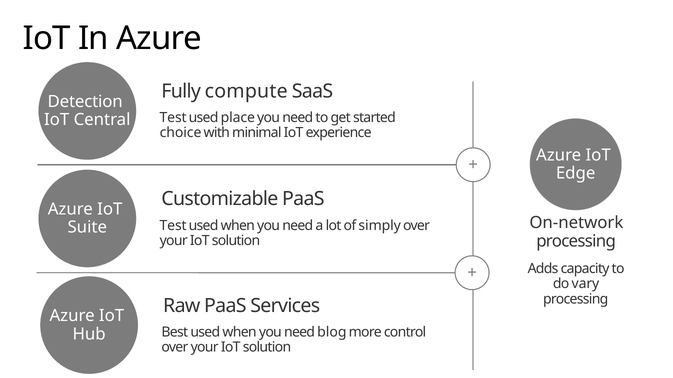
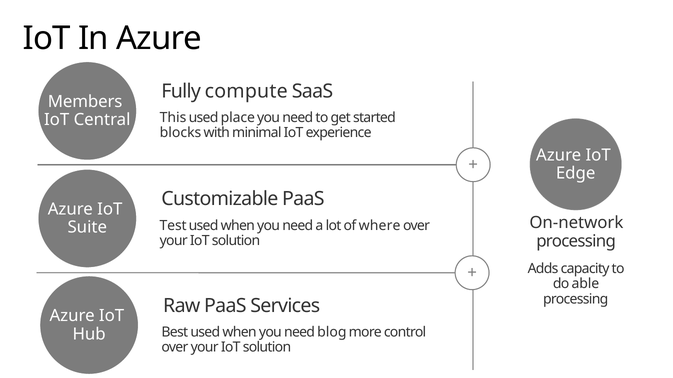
Detection: Detection -> Members
Test at (173, 118): Test -> This
choice: choice -> blocks
simply: simply -> where
vary: vary -> able
